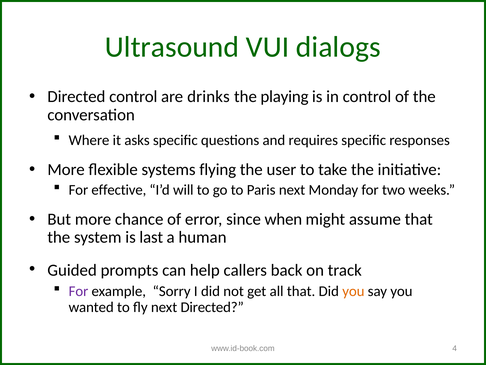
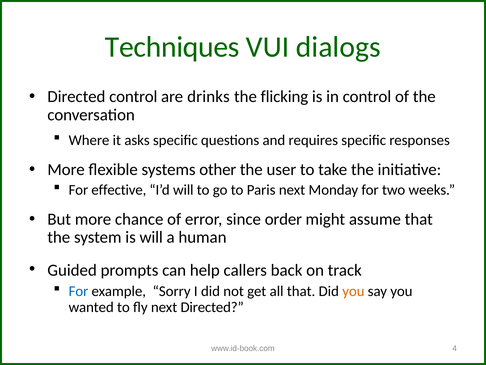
Ultrasound: Ultrasound -> Techniques
playing: playing -> flicking
flying: flying -> other
when: when -> order
is last: last -> will
For at (78, 291) colour: purple -> blue
